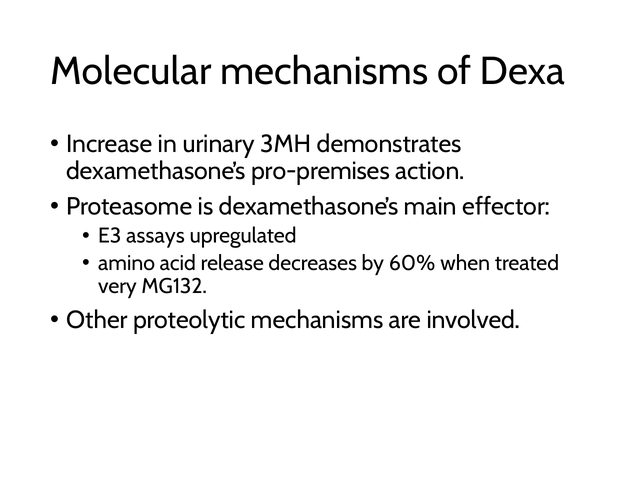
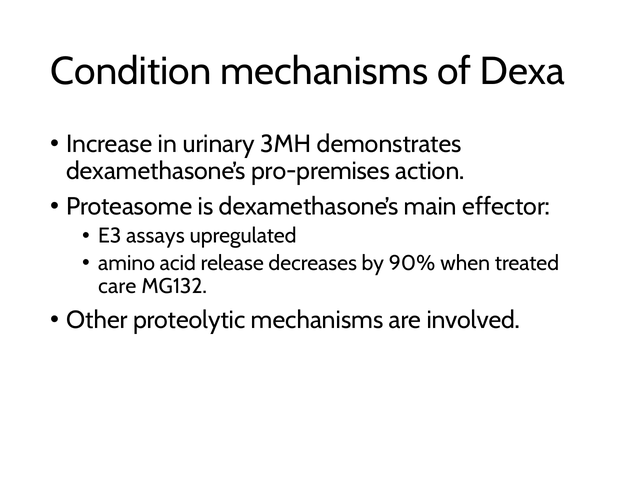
Molecular: Molecular -> Condition
60%: 60% -> 90%
very: very -> care
